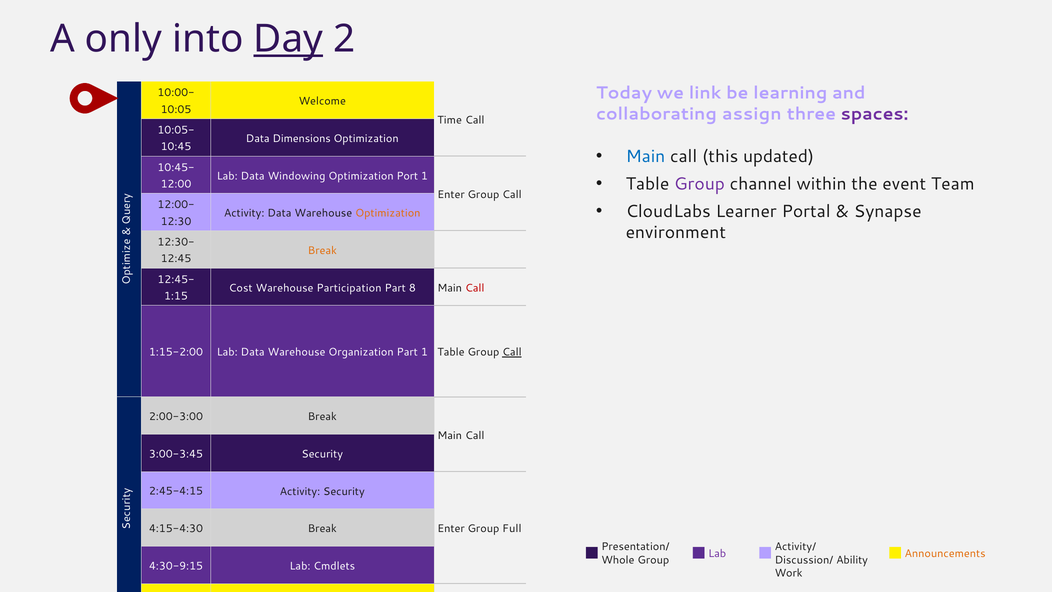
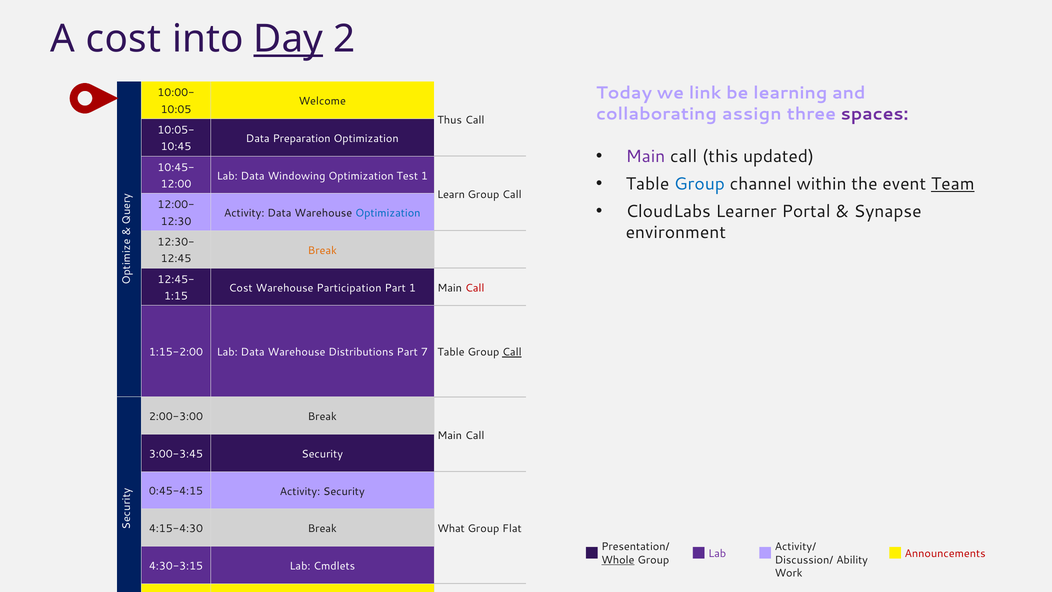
A only: only -> cost
Time: Time -> Thus
Dimensions: Dimensions -> Preparation
Main at (645, 156) colour: blue -> purple
Port: Port -> Test
Group at (699, 184) colour: purple -> blue
Team underline: none -> present
Enter at (451, 195): Enter -> Learn
Optimization at (388, 213) colour: orange -> blue
Part 8: 8 -> 1
Organization: Organization -> Distributions
Part 1: 1 -> 7
2:45-4:15: 2:45-4:15 -> 0:45-4:15
Enter at (451, 529): Enter -> What
Full: Full -> Flat
Announcements colour: orange -> red
Whole underline: none -> present
4:30-9:15: 4:30-9:15 -> 4:30-3:15
